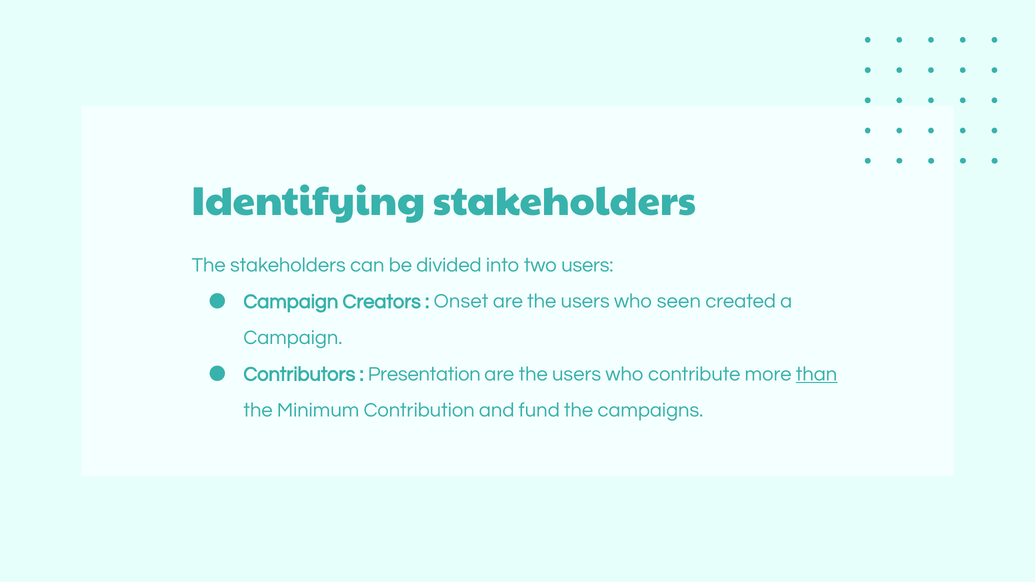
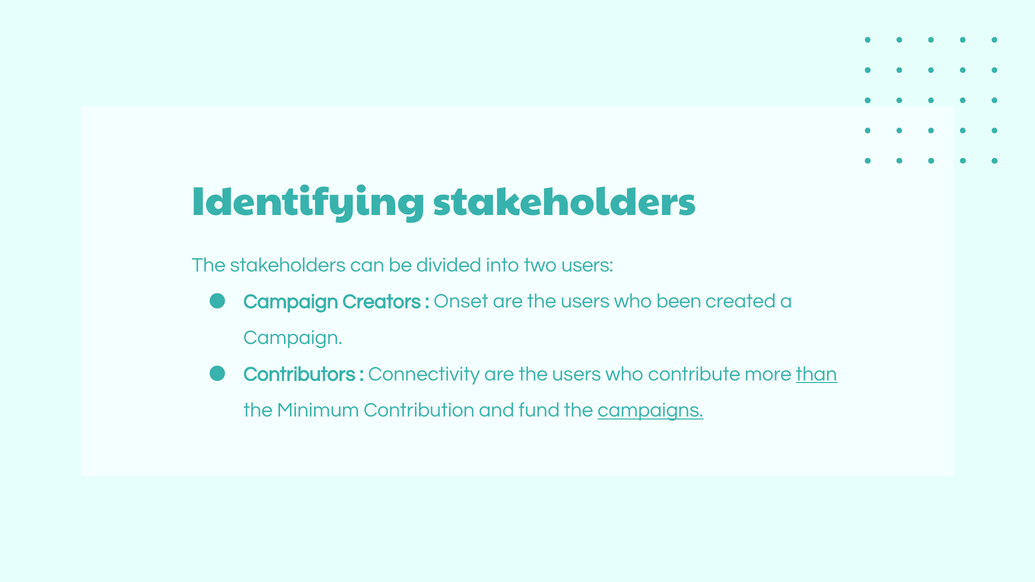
seen: seen -> been
Presentation: Presentation -> Connectivity
campaigns underline: none -> present
